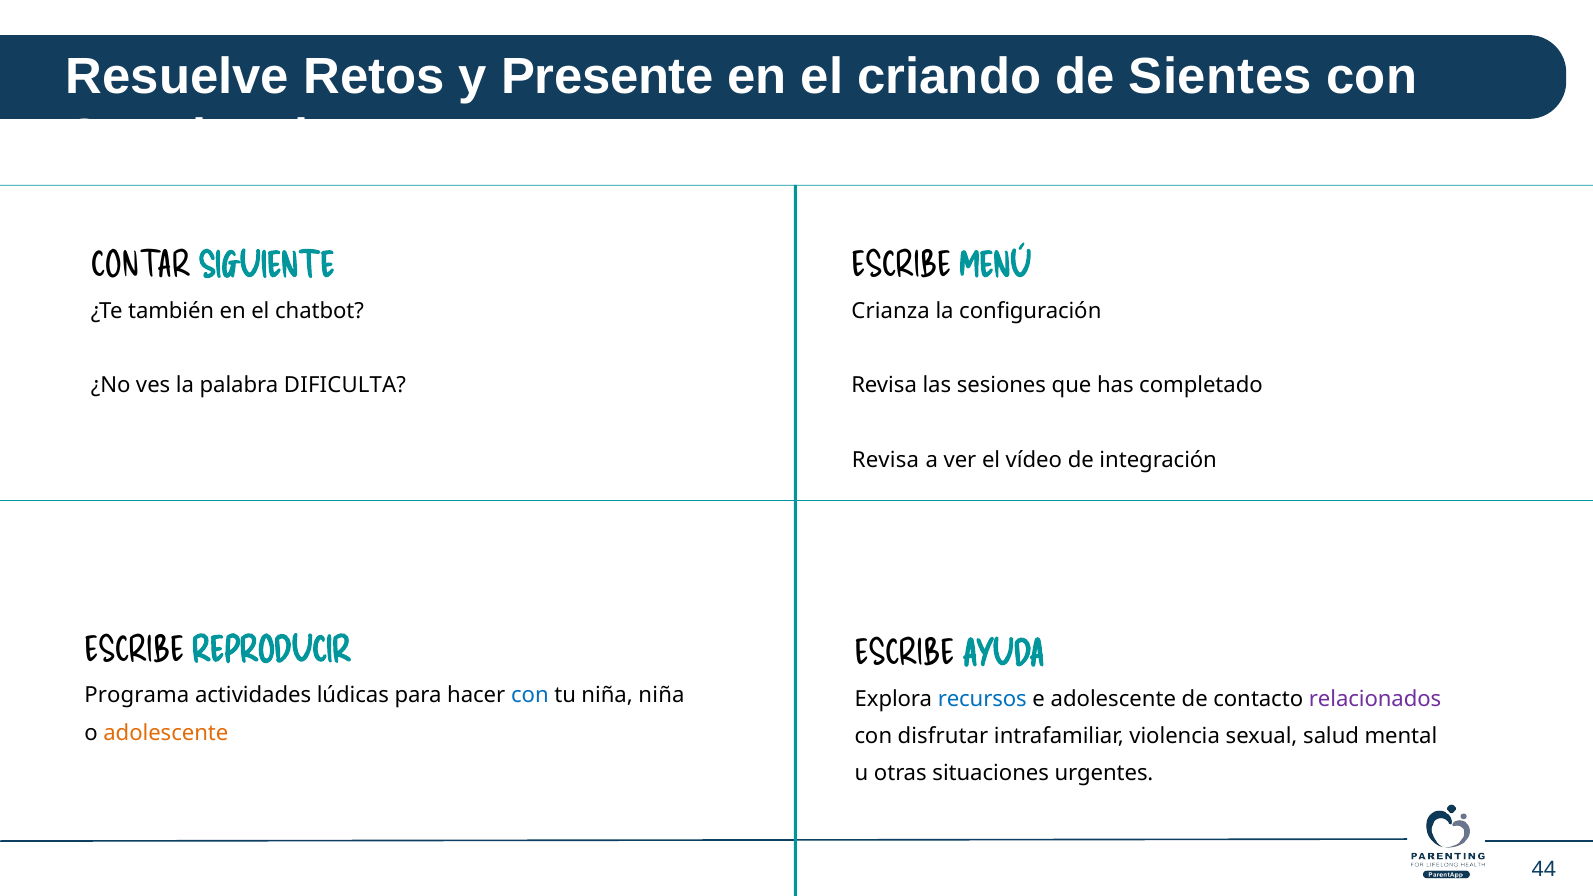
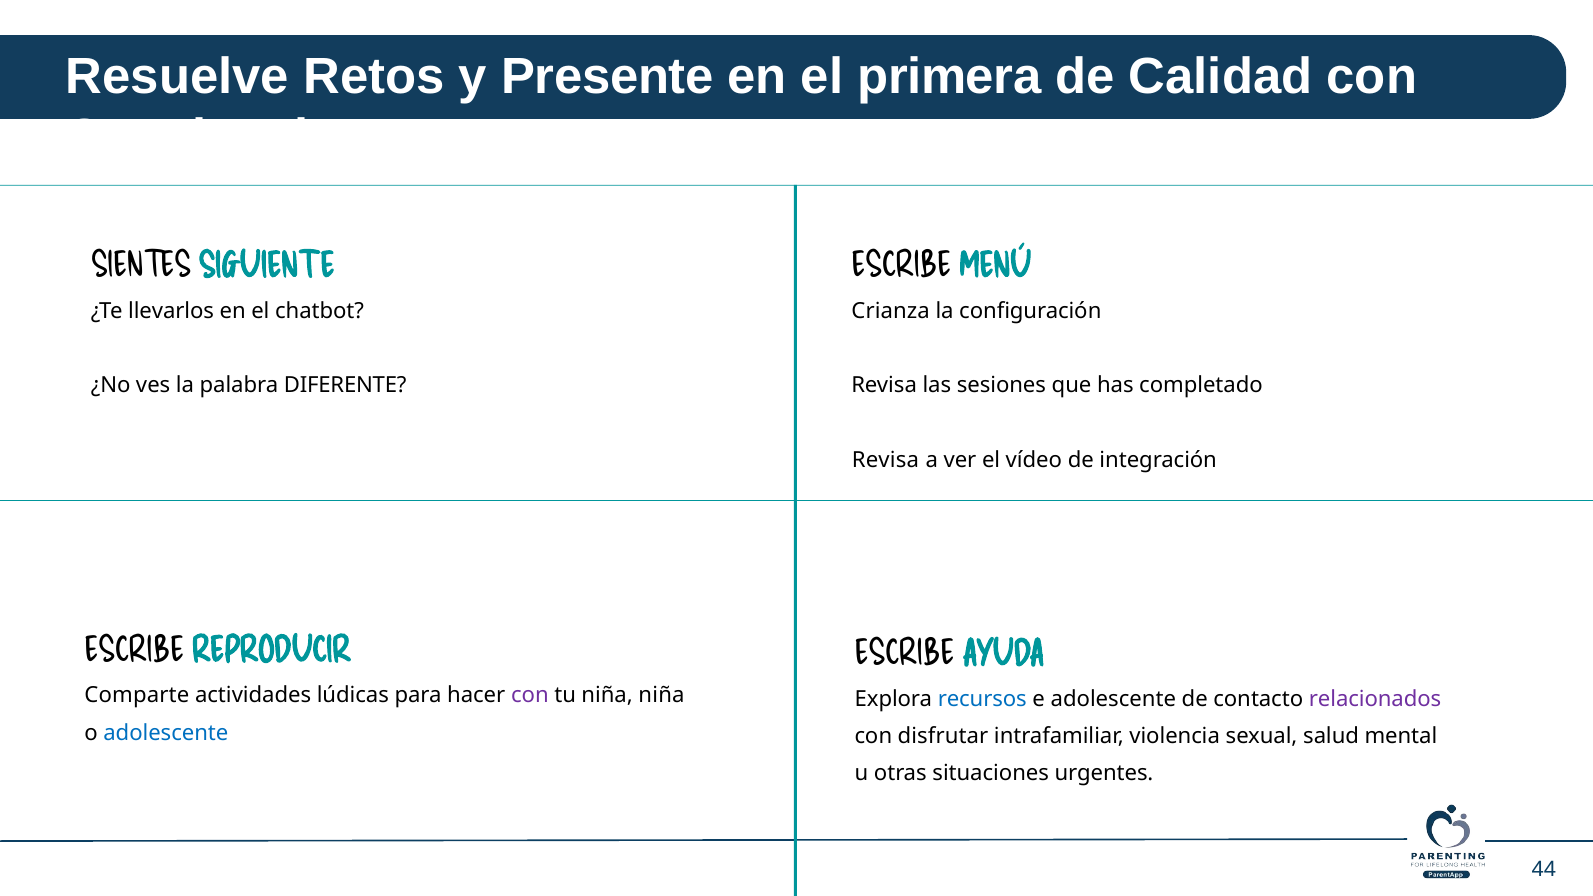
criando: criando -> primera
Sientes: Sientes -> Calidad
CONTAR: CONTAR -> SIENTES
también: también -> llevarlos
DIFICULTA: DIFICULTA -> DIFERENTE
Programa: Programa -> Comparte
con at (530, 696) colour: blue -> purple
adolescente at (166, 733) colour: orange -> blue
